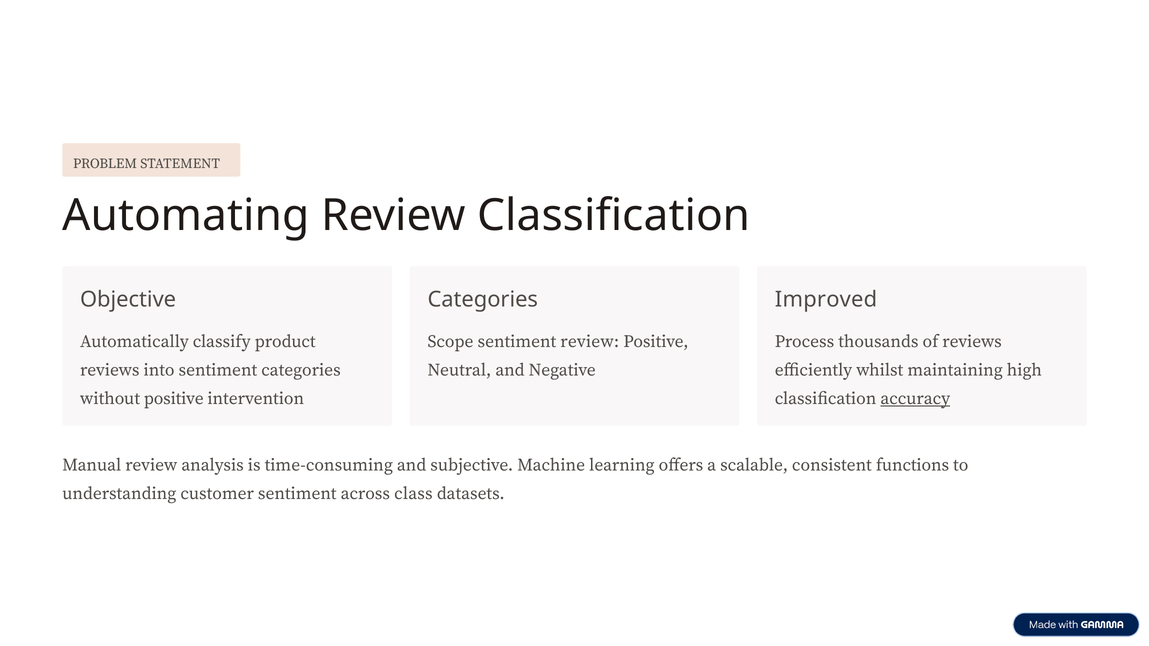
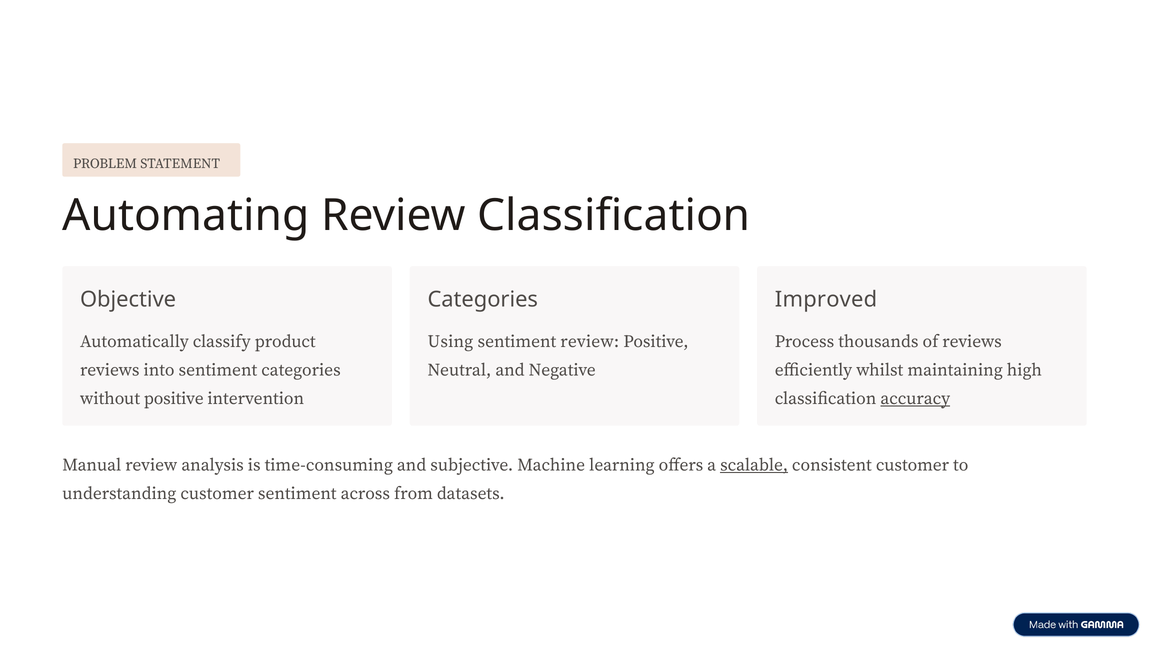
Scope: Scope -> Using
scalable underline: none -> present
consistent functions: functions -> customer
class: class -> from
